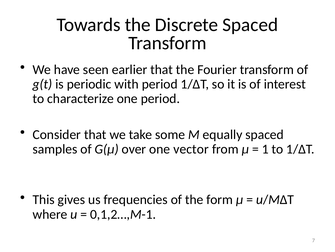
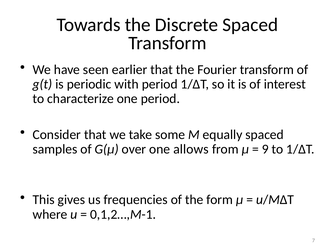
vector: vector -> allows
1: 1 -> 9
